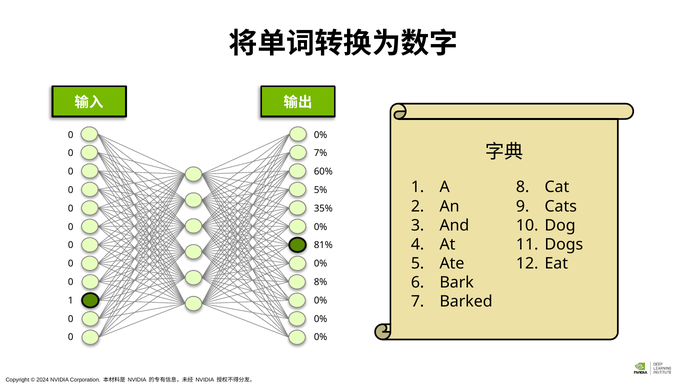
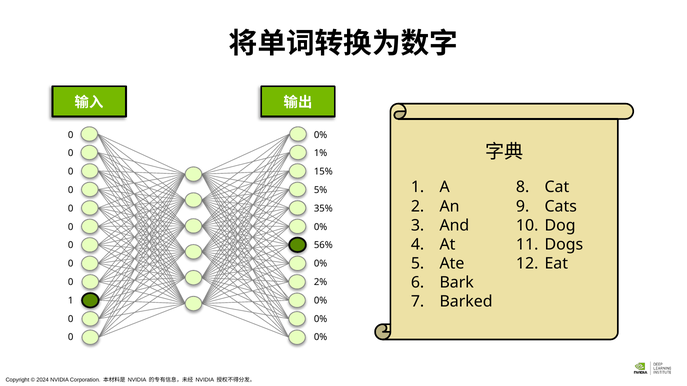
7%: 7% -> 1%
60%: 60% -> 15%
81%: 81% -> 56%
8%: 8% -> 2%
